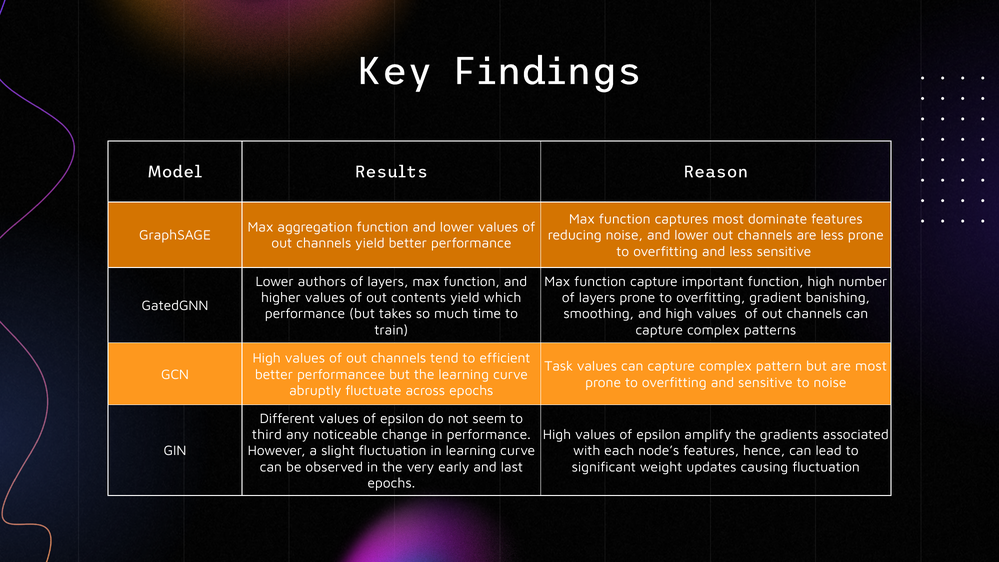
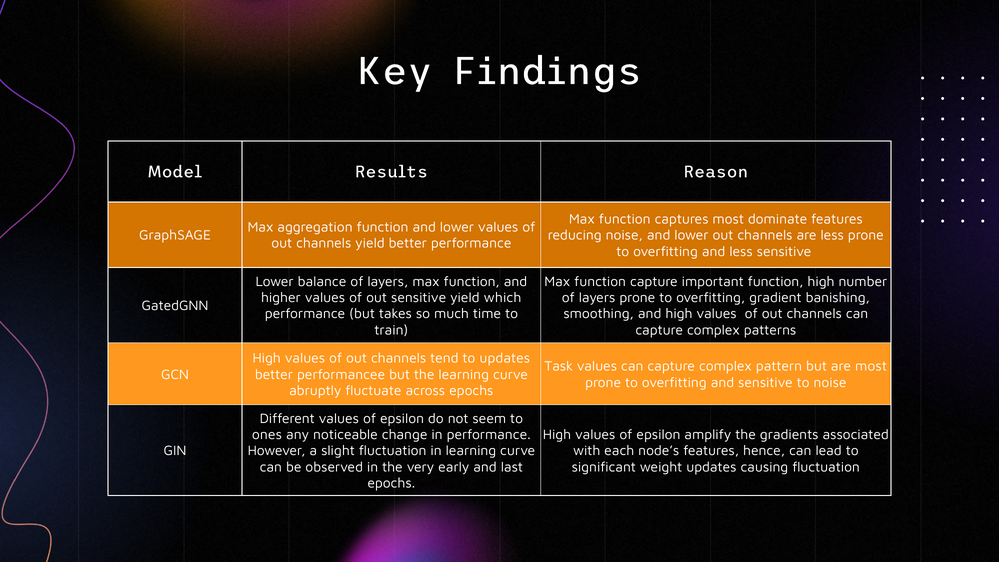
authors: authors -> balance
out contents: contents -> sensitive
to efficient: efficient -> updates
third: third -> ones
